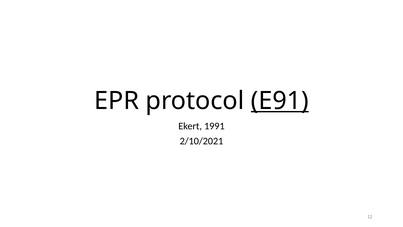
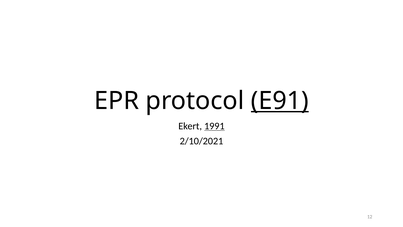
1991 underline: none -> present
